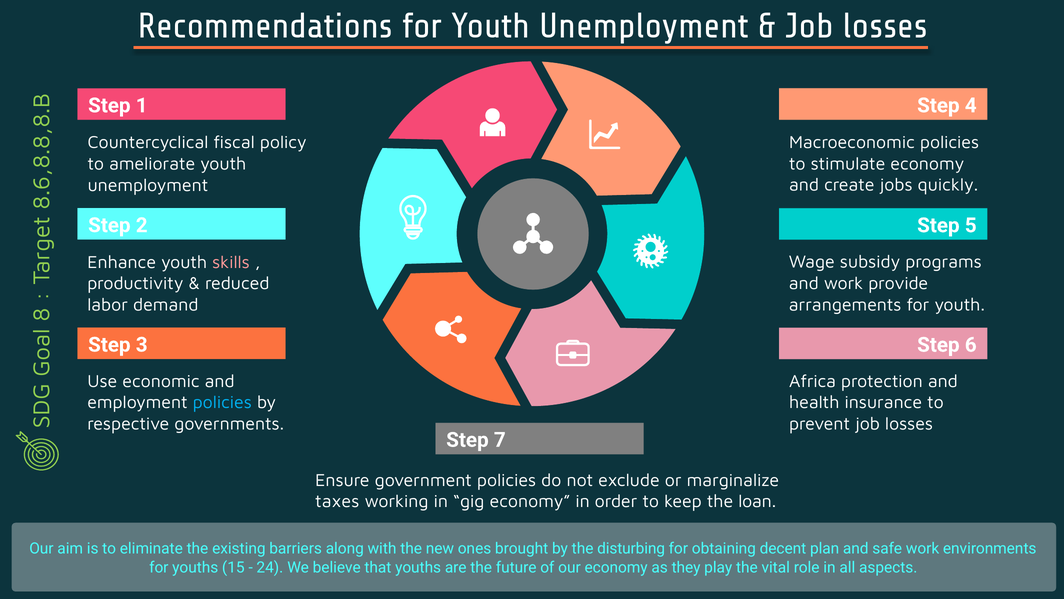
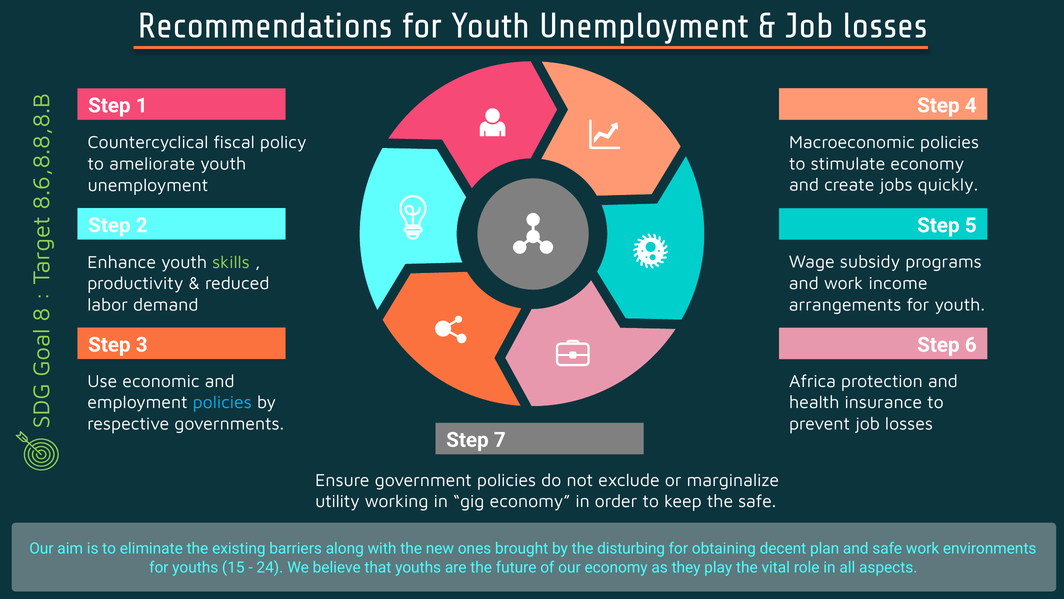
skills colour: pink -> light green
provide: provide -> income
taxes: taxes -> utility
the loan: loan -> safe
